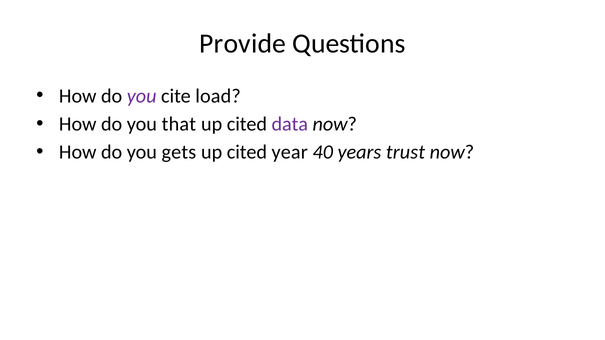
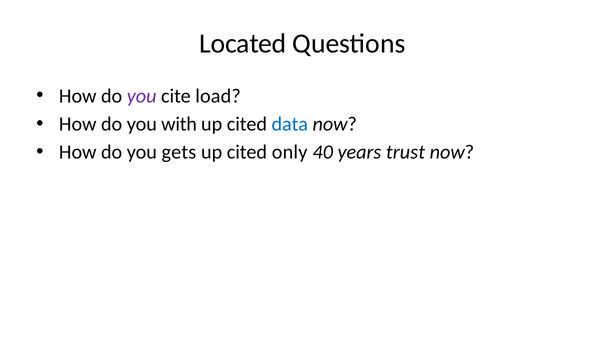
Provide: Provide -> Located
that: that -> with
data colour: purple -> blue
year: year -> only
